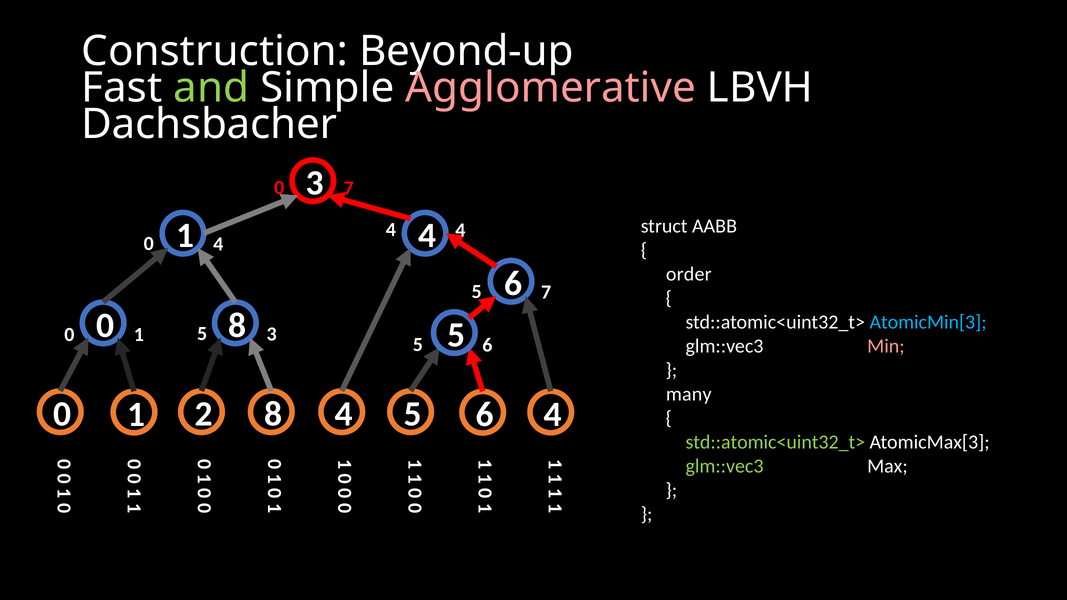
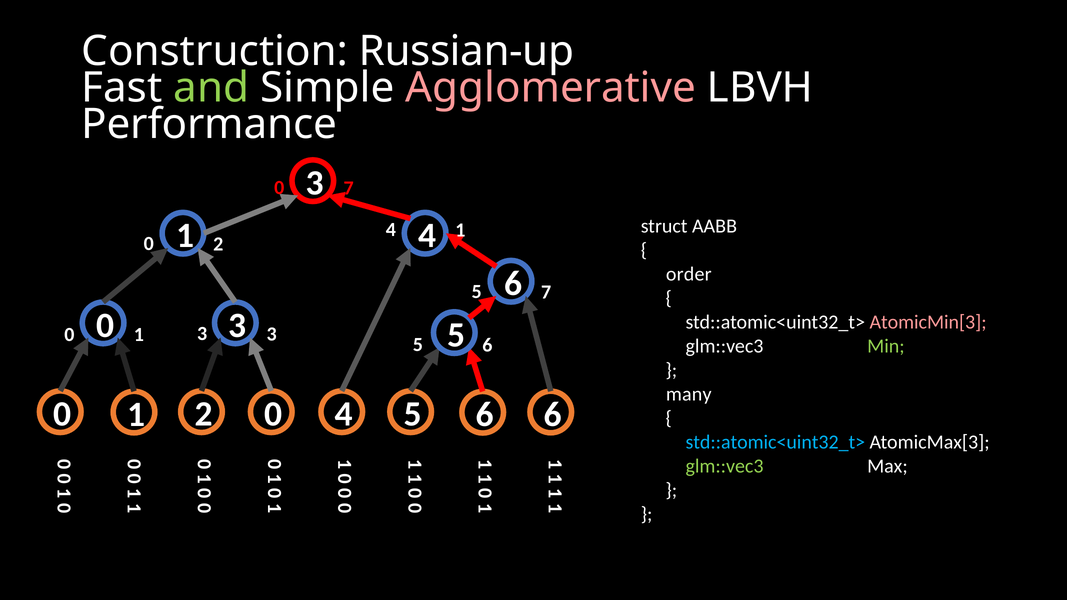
Beyond-up: Beyond-up -> Russian-up
Dachsbacher: Dachsbacher -> Performance
4 at (460, 230): 4 -> 1
0 4: 4 -> 2
0 8: 8 -> 3
AtomicMin[3 colour: light blue -> pink
5 at (202, 334): 5 -> 3
Min colour: pink -> light green
2 8: 8 -> 0
4 at (553, 415): 4 -> 6
std::atomic<uint32_t> at (775, 442) colour: light green -> light blue
